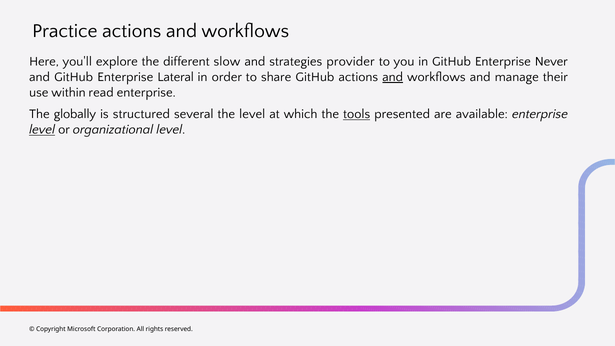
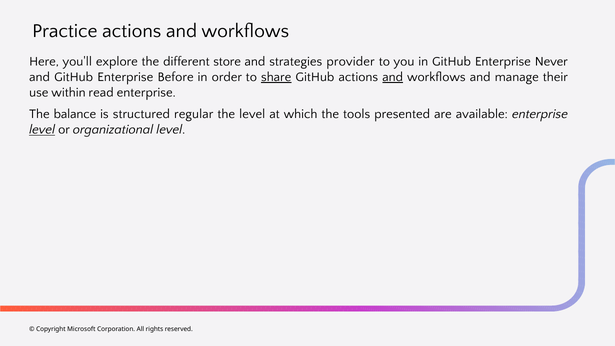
slow: slow -> store
Lateral: Lateral -> Before
share underline: none -> present
globally: globally -> balance
several: several -> regular
tools underline: present -> none
